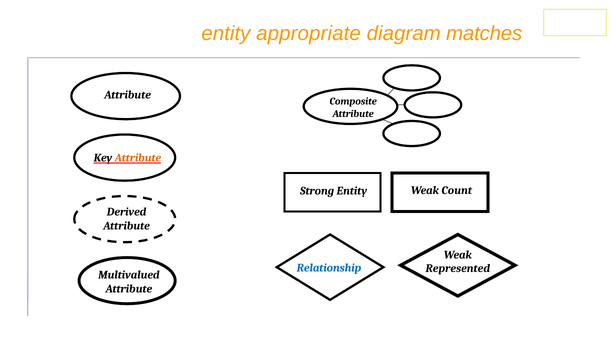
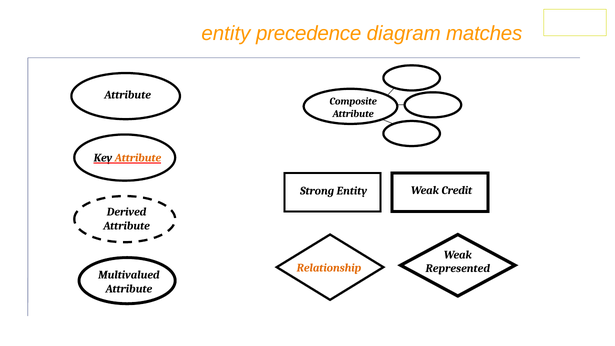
appropriate: appropriate -> precedence
Count: Count -> Credit
Relationship colour: blue -> orange
